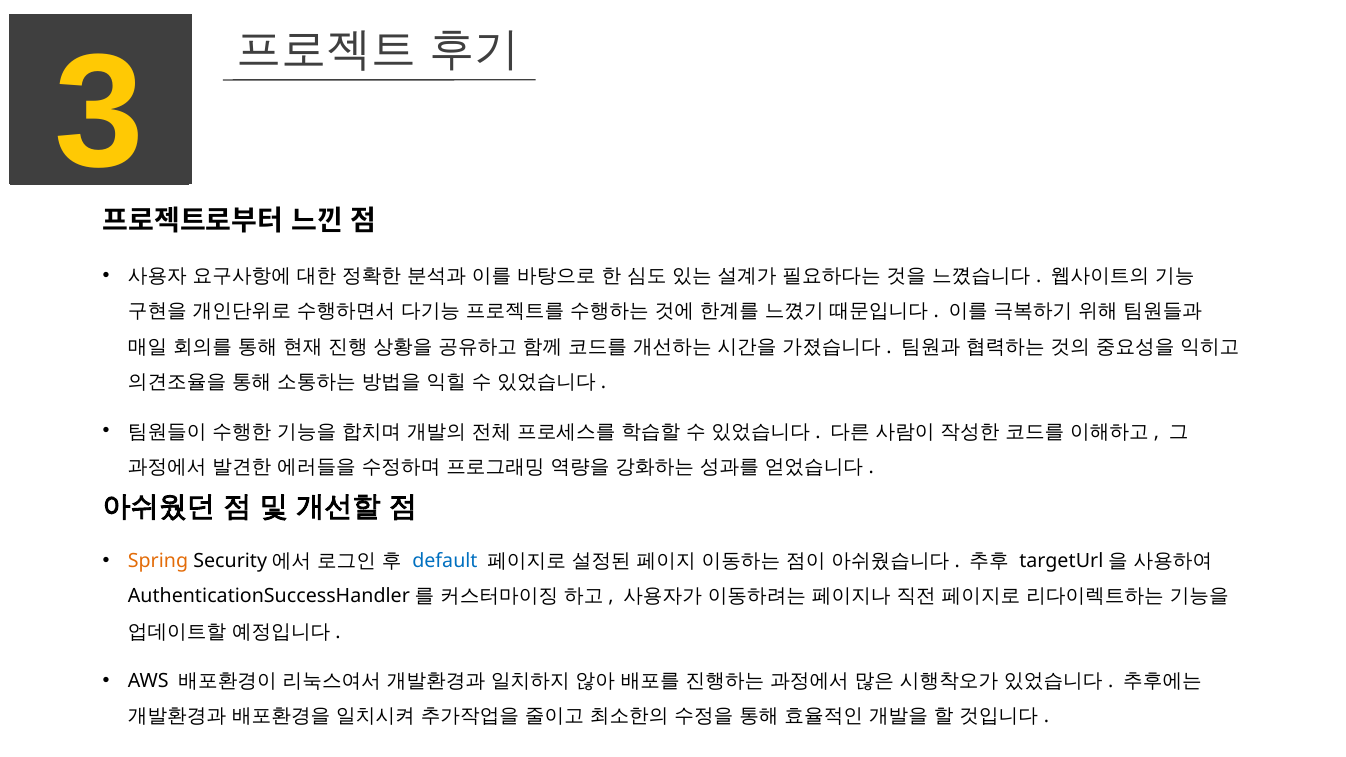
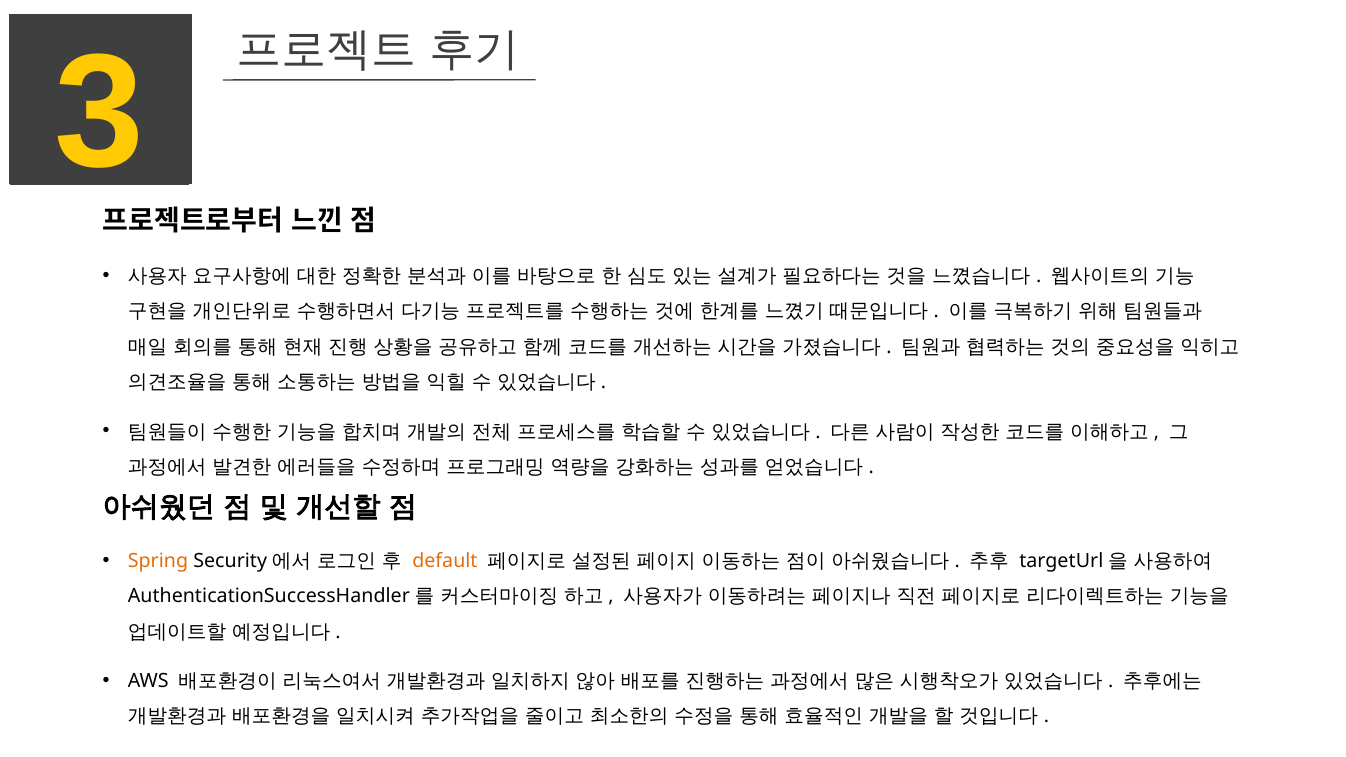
default colour: blue -> orange
